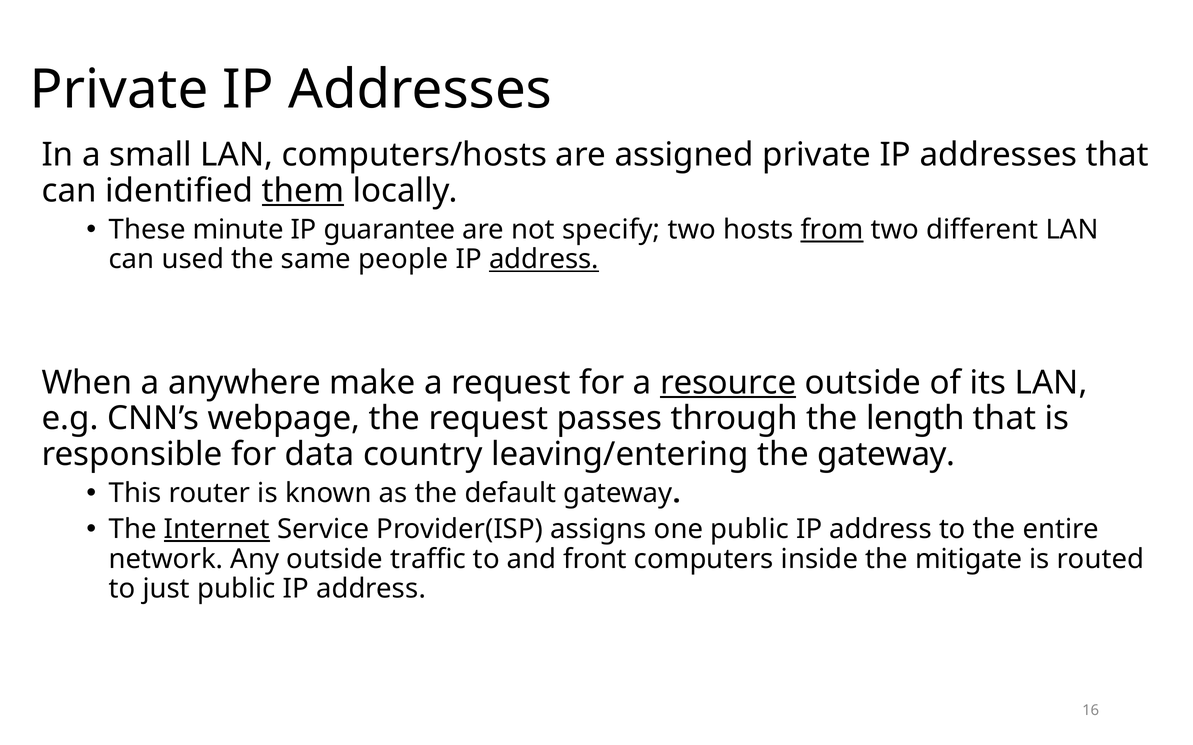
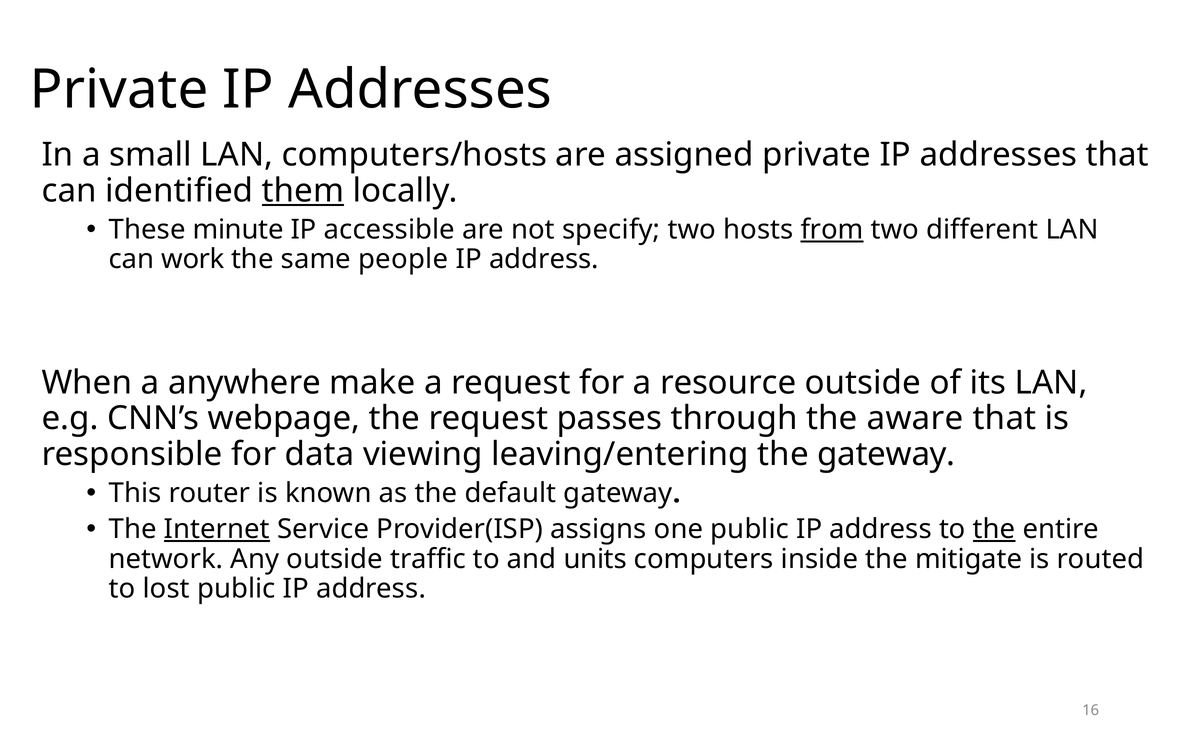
guarantee: guarantee -> accessible
used: used -> work
address at (544, 260) underline: present -> none
resource underline: present -> none
length: length -> aware
country: country -> viewing
the at (994, 530) underline: none -> present
front: front -> units
just: just -> lost
